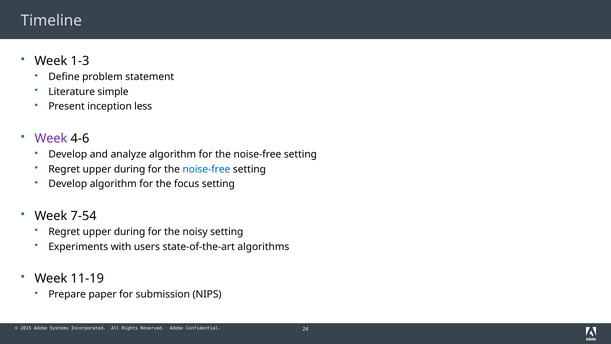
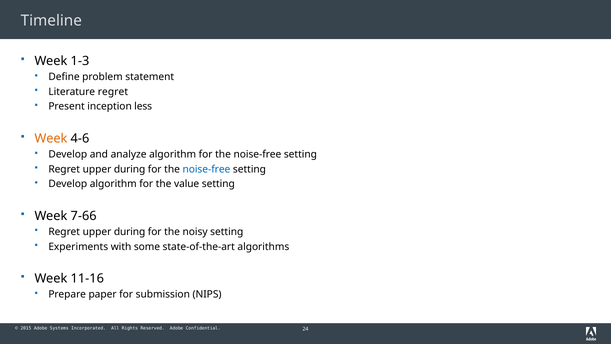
Literature simple: simple -> regret
Week at (51, 138) colour: purple -> orange
focus: focus -> value
7-54: 7-54 -> 7-66
users: users -> some
11-19: 11-19 -> 11-16
